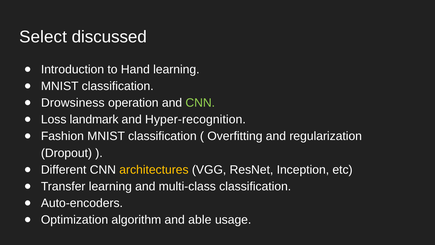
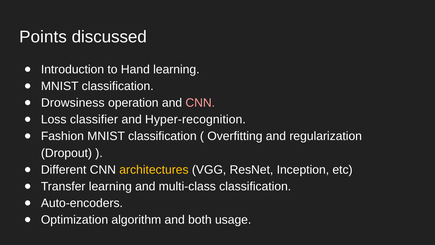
Select: Select -> Points
CNN at (200, 103) colour: light green -> pink
landmark: landmark -> classifier
able: able -> both
